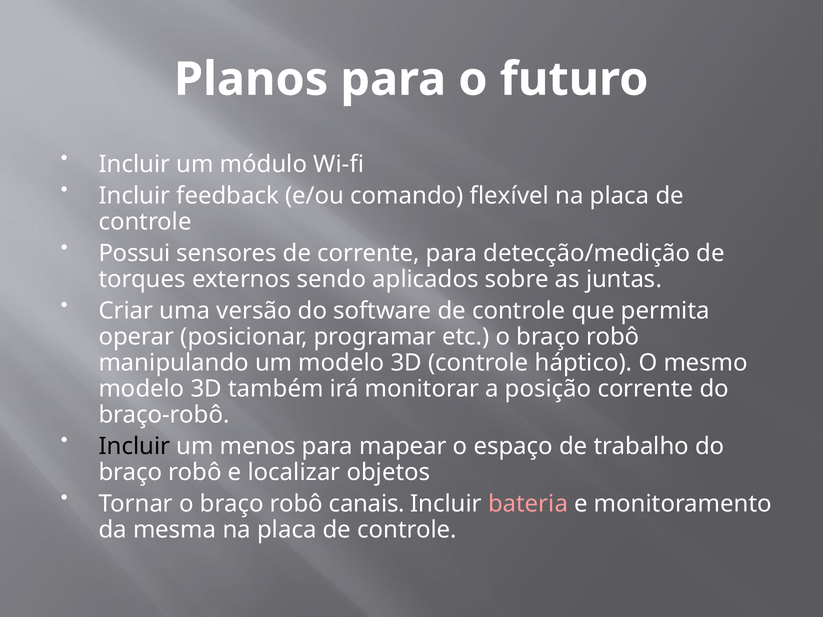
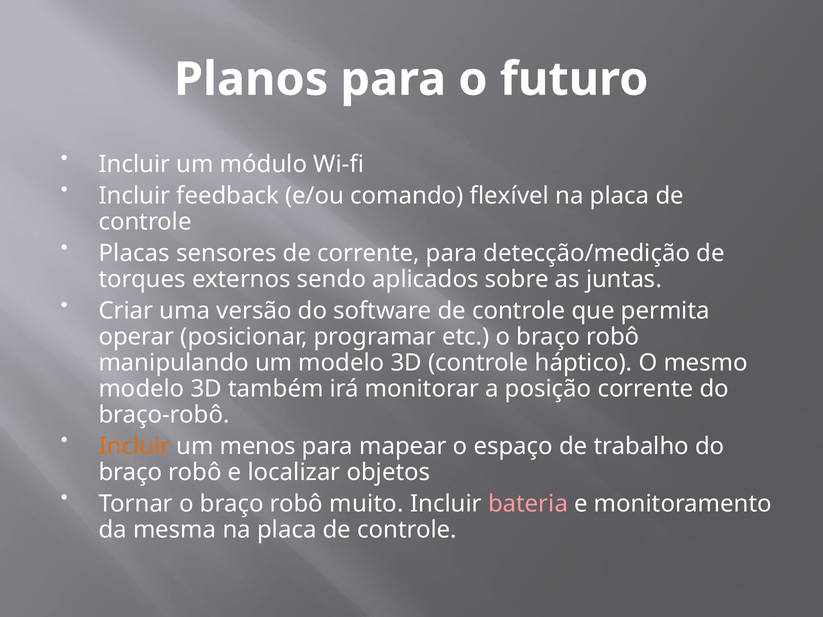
Possui: Possui -> Placas
Incluir at (134, 446) colour: black -> orange
canais: canais -> muito
